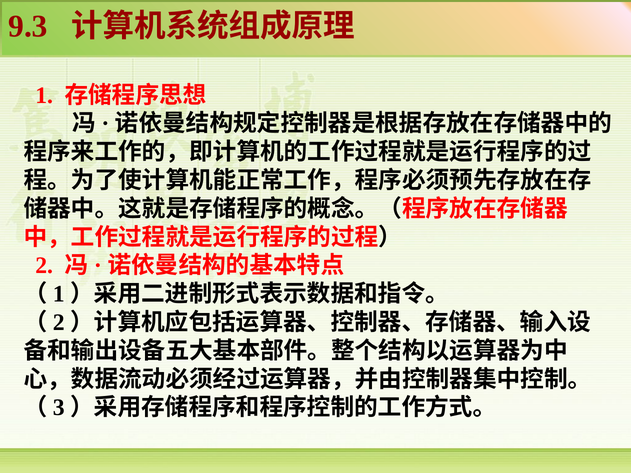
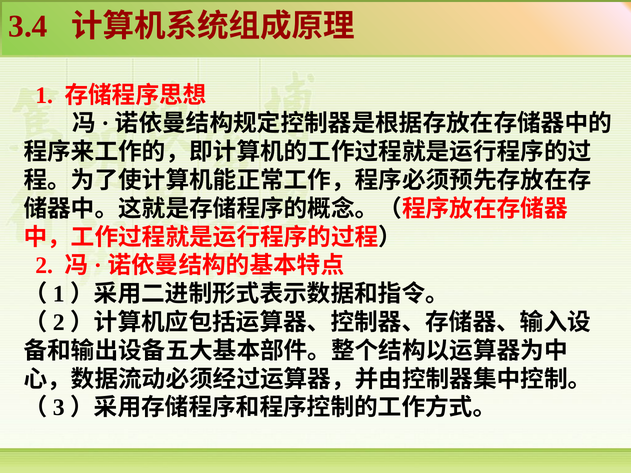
9.3: 9.3 -> 3.4
